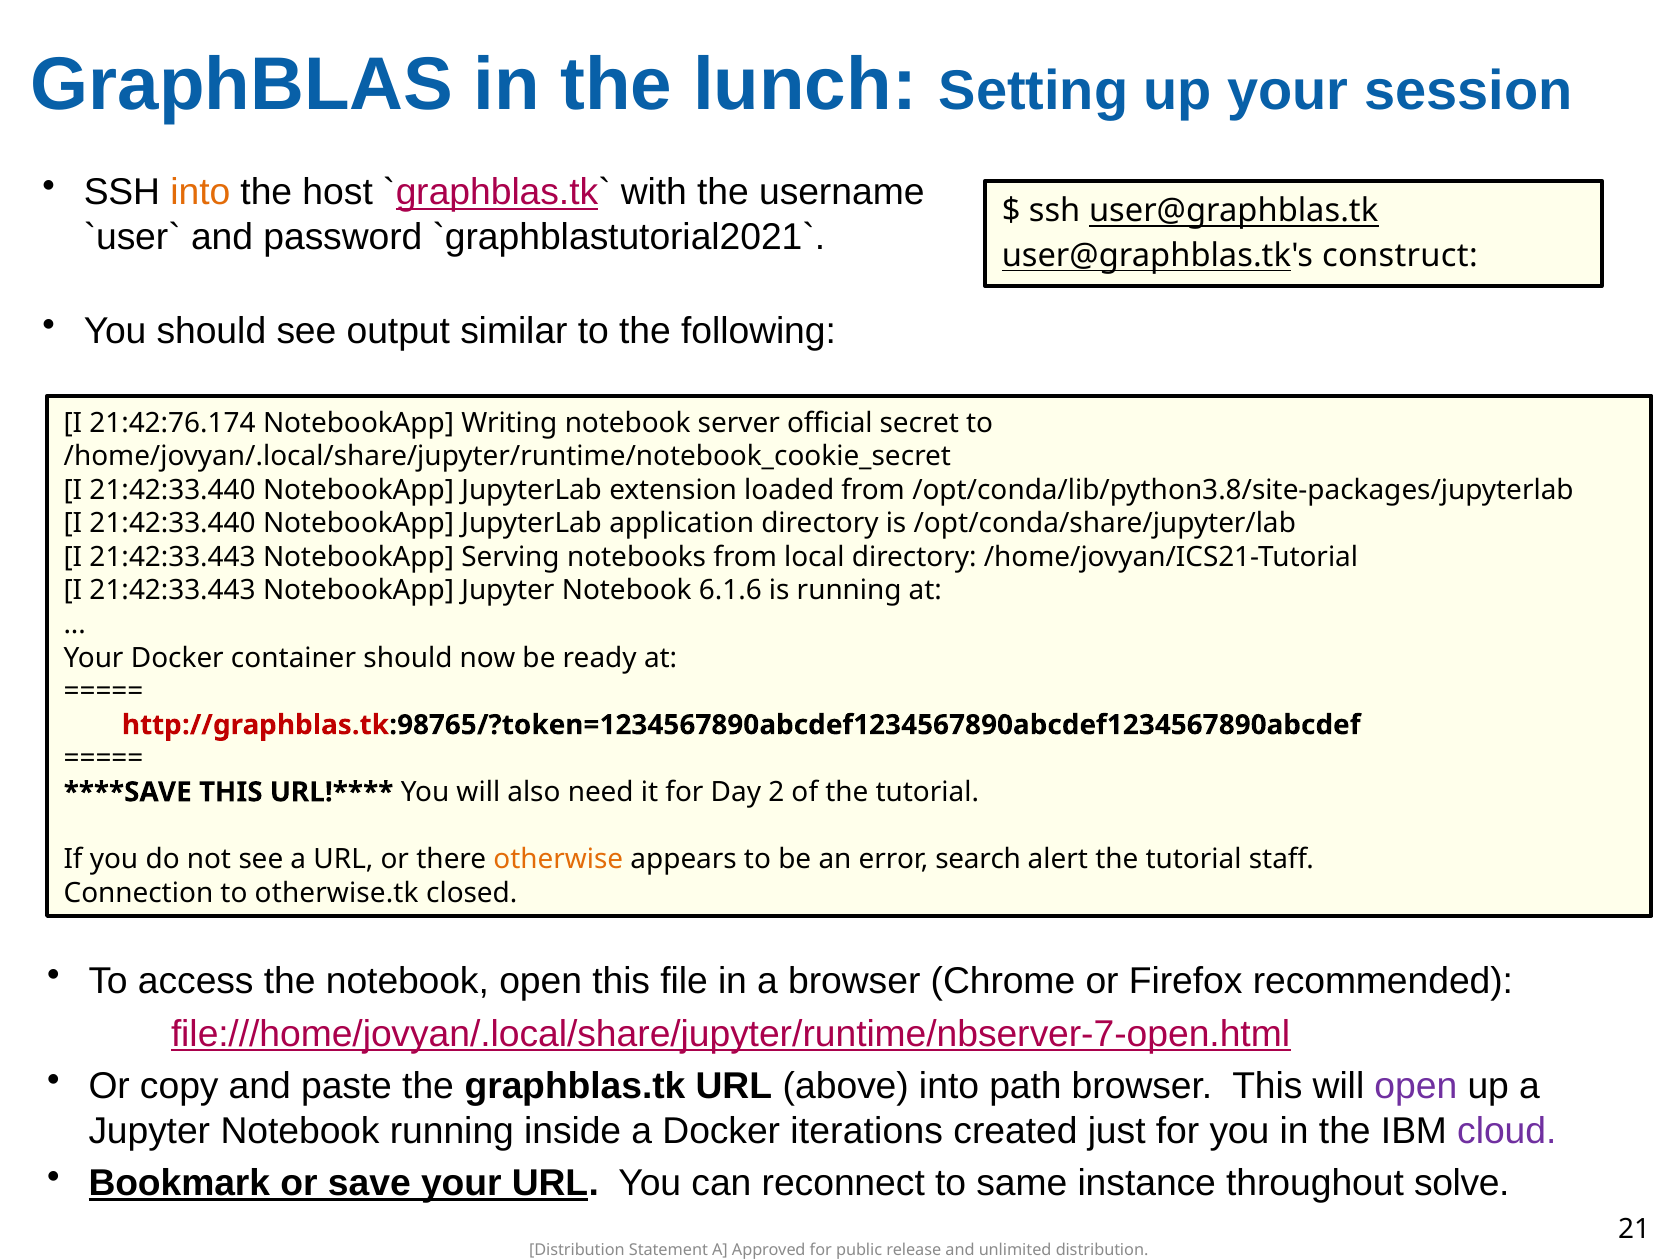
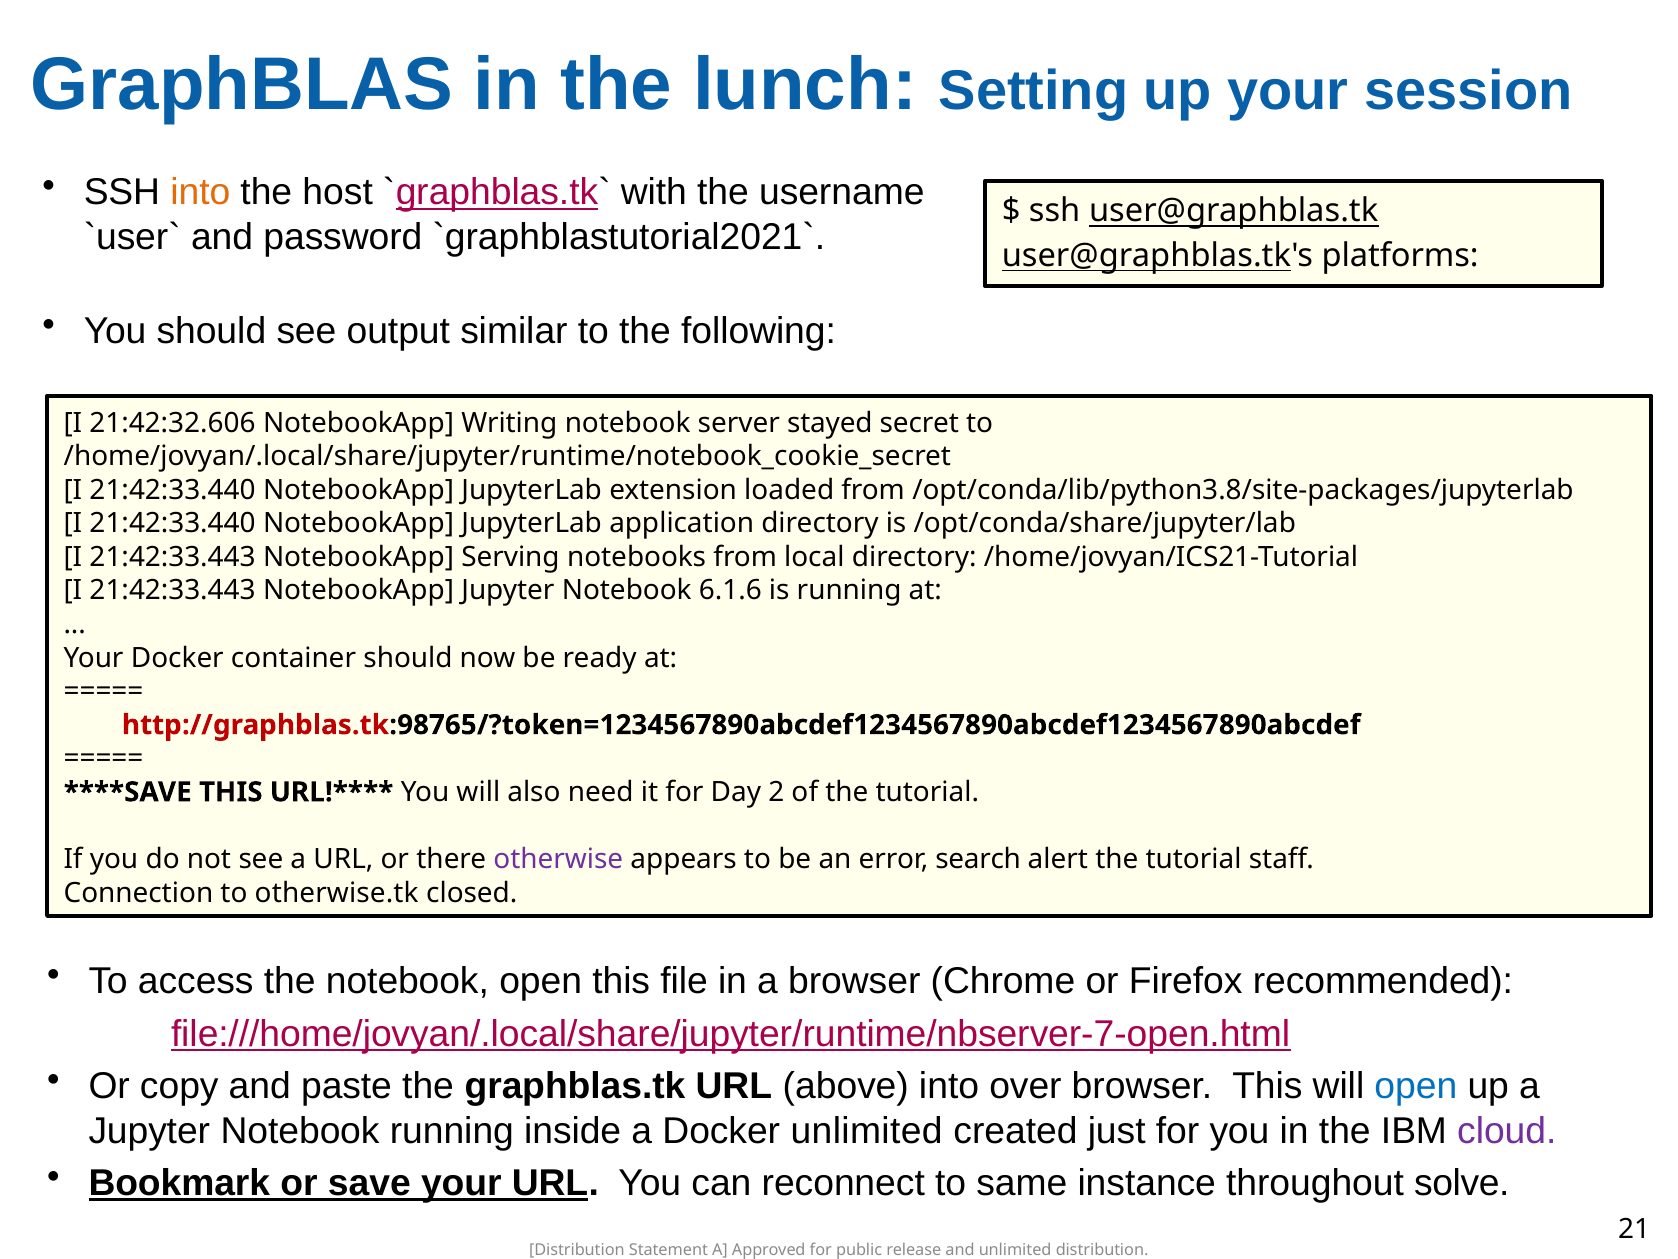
construct: construct -> platforms
21:42:76.174: 21:42:76.174 -> 21:42:32.606
official: official -> stayed
otherwise colour: orange -> purple
path: path -> over
open at (1416, 1086) colour: purple -> blue
Docker iterations: iterations -> unlimited
